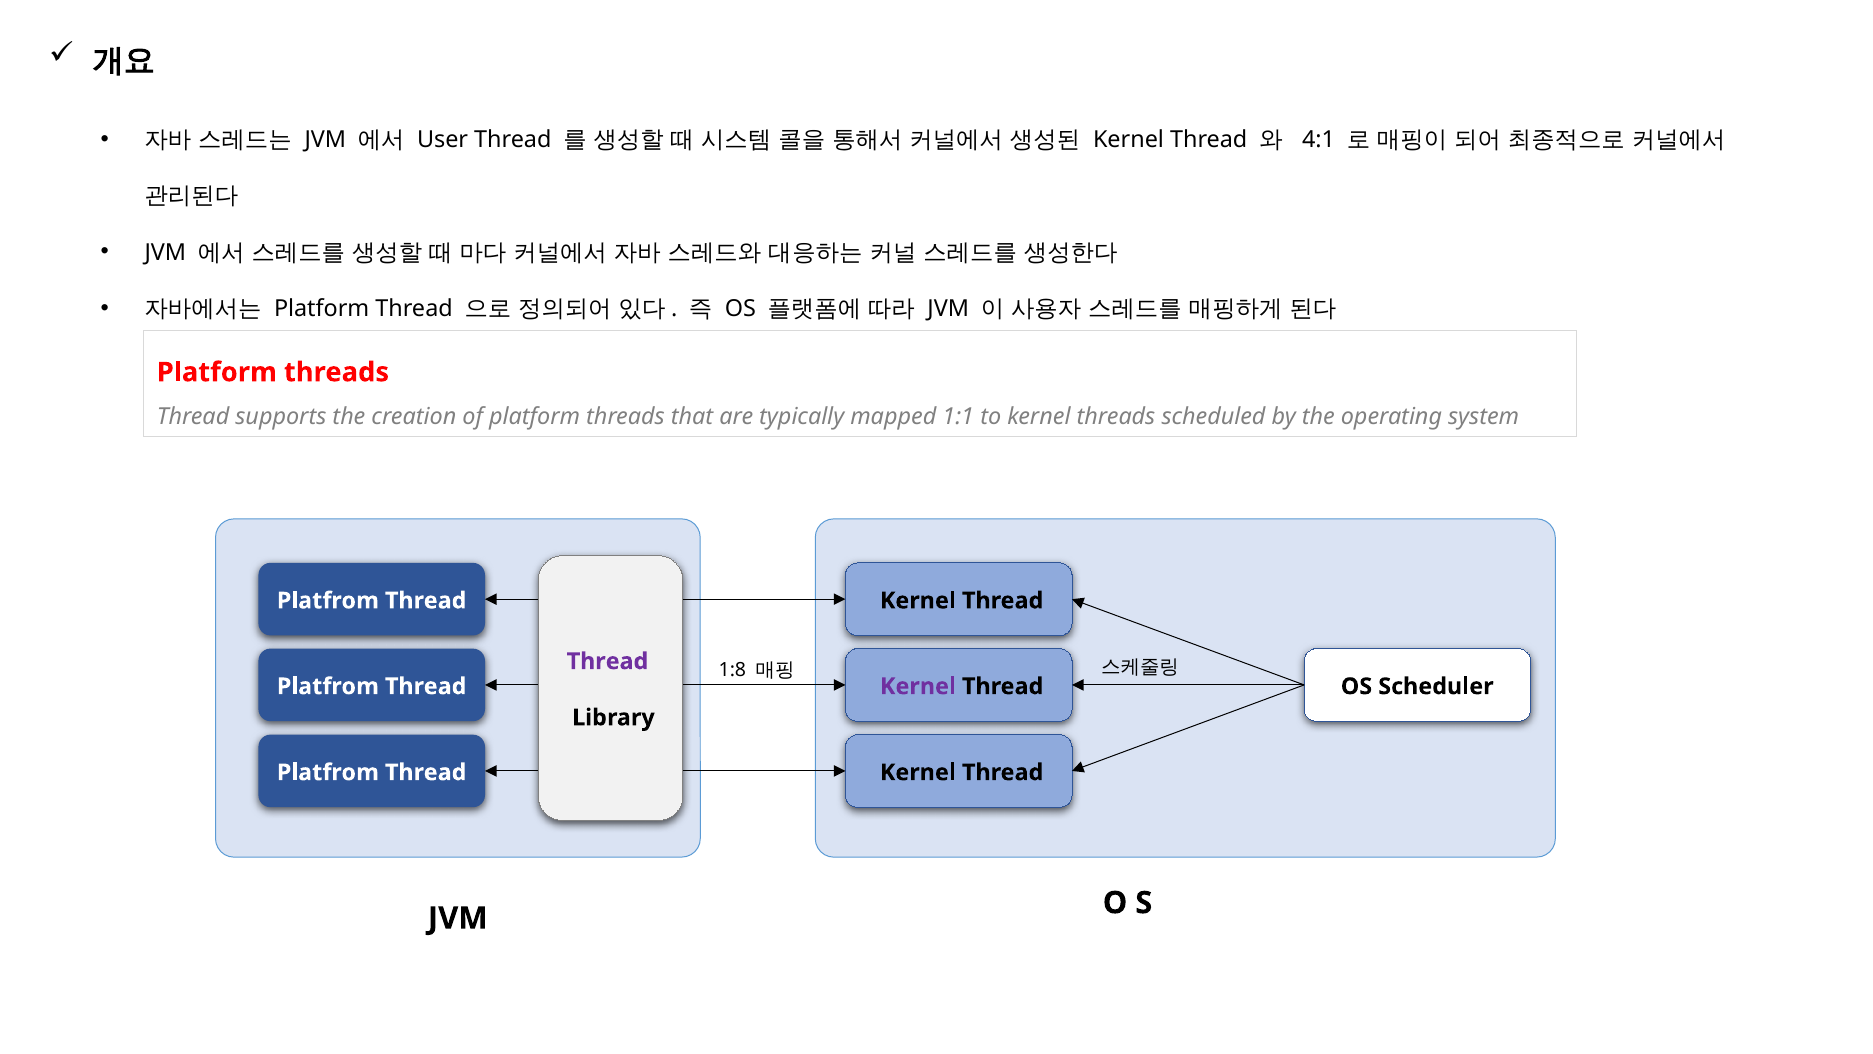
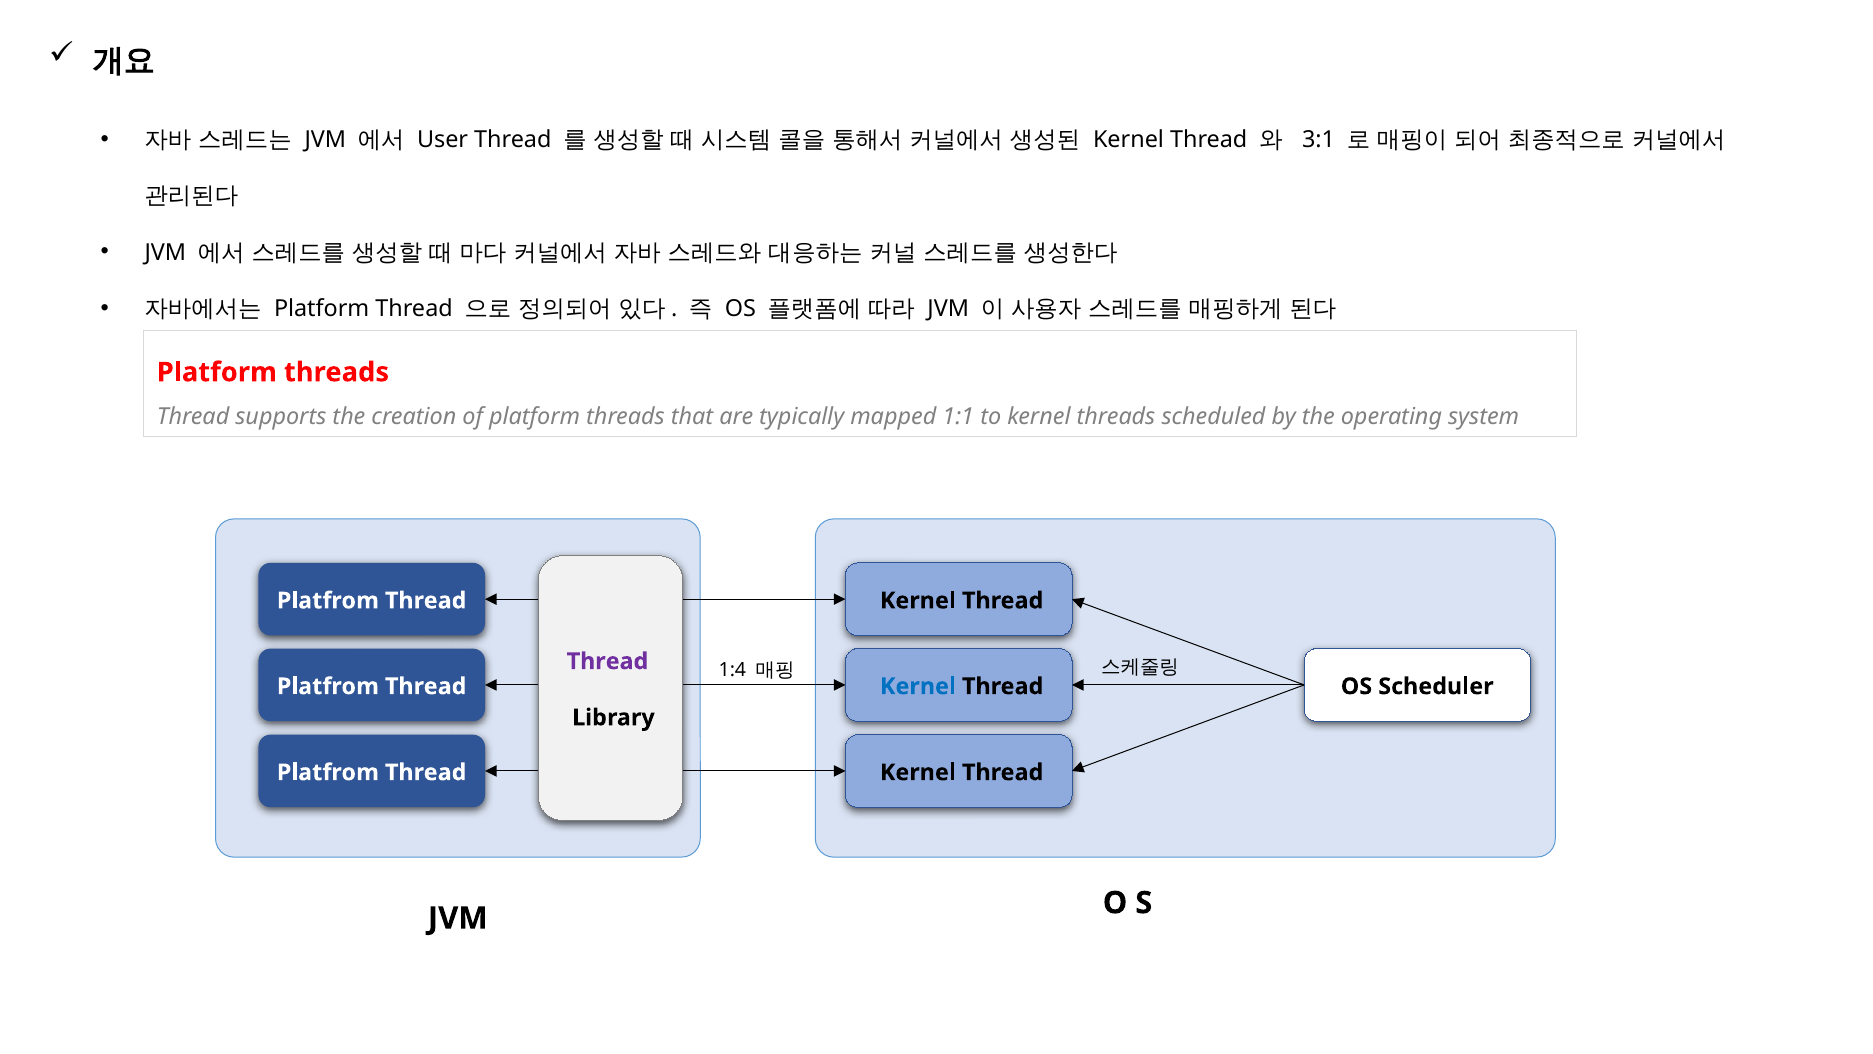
4:1: 4:1 -> 3:1
1:8: 1:8 -> 1:4
Kernel at (918, 686) colour: purple -> blue
